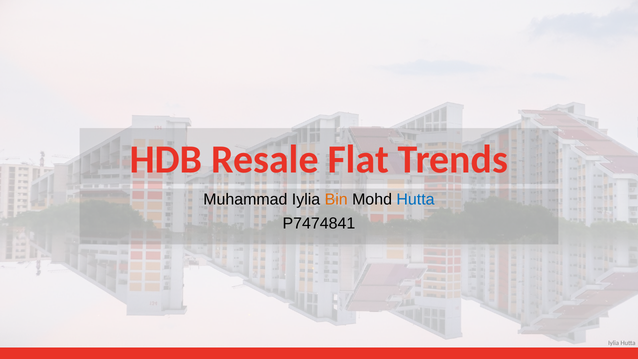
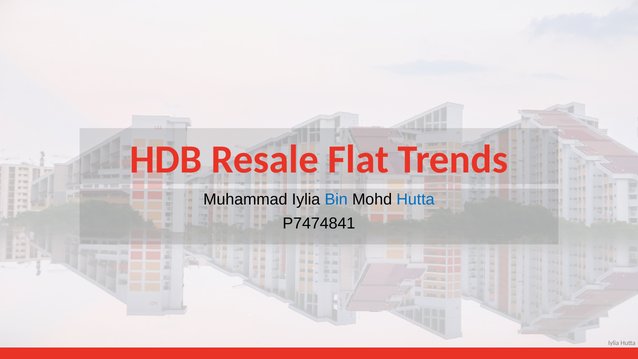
Bin colour: orange -> blue
